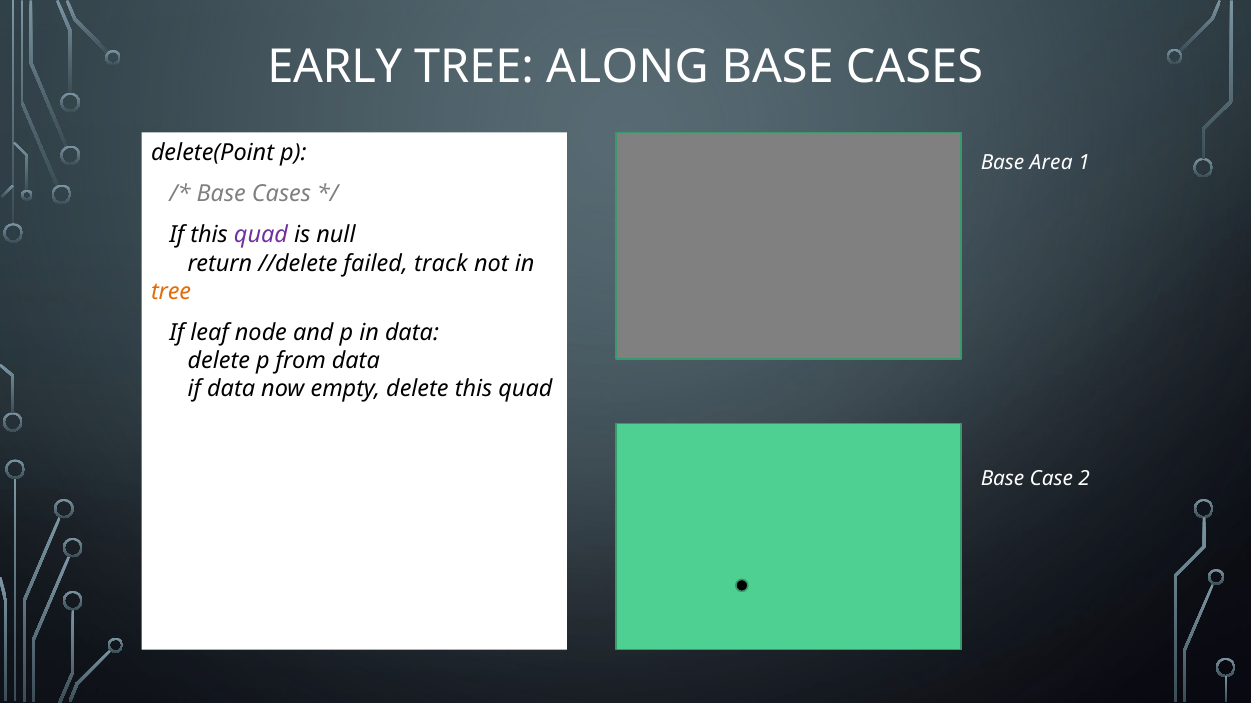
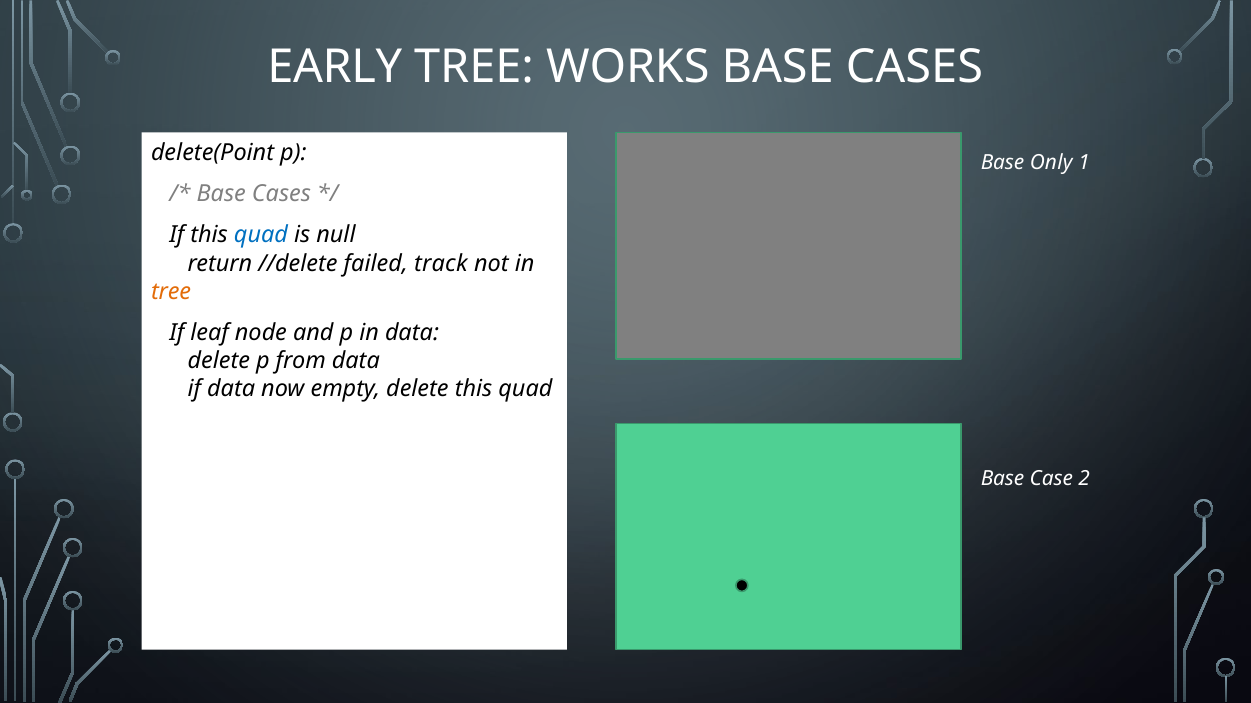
ALONG: ALONG -> WORKS
Area: Area -> Only
quad at (261, 235) colour: purple -> blue
